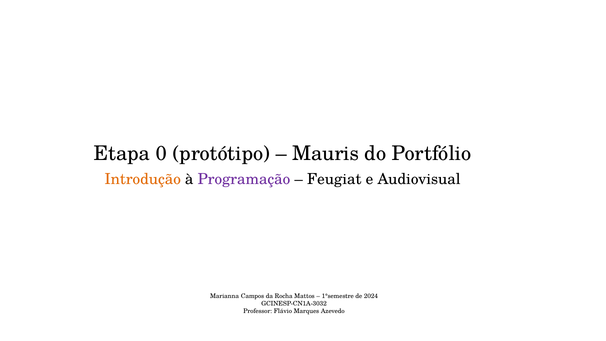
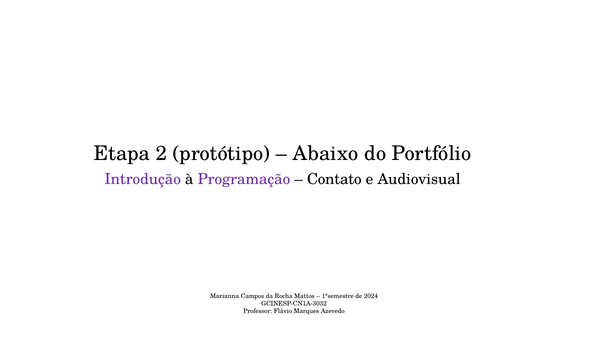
0: 0 -> 2
Mauris: Mauris -> Abaixo
Introdução colour: orange -> purple
Feugiat: Feugiat -> Contato
